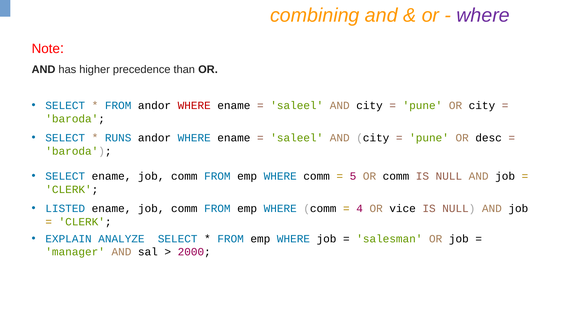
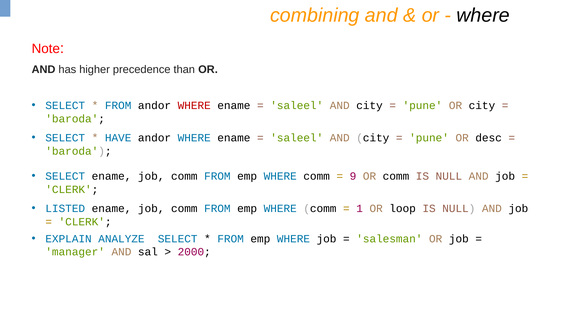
where at (483, 15) colour: purple -> black
RUNS: RUNS -> HAVE
5: 5 -> 9
4: 4 -> 1
vice: vice -> loop
